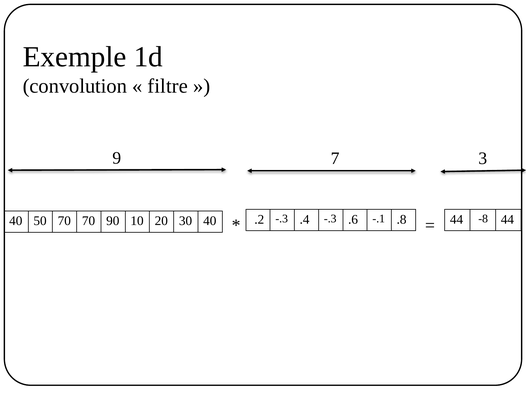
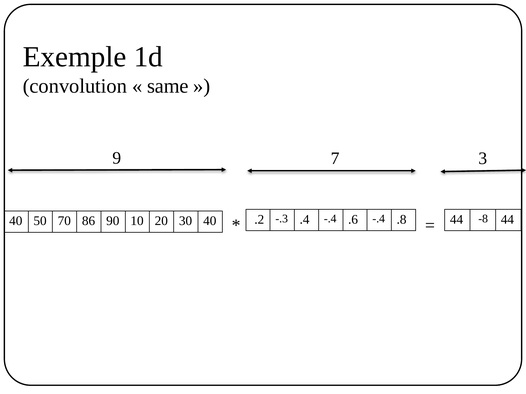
filtre: filtre -> same
.4 -.3: -.3 -> -.4
.6 -.1: -.1 -> -.4
70 70: 70 -> 86
